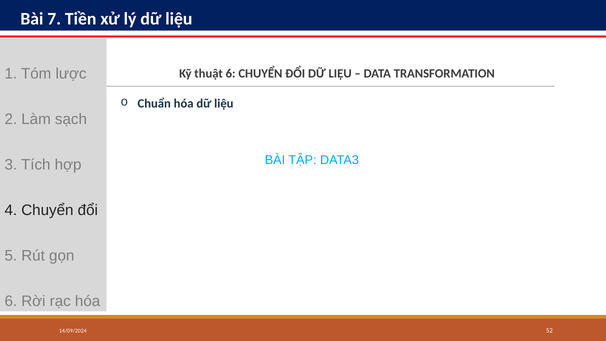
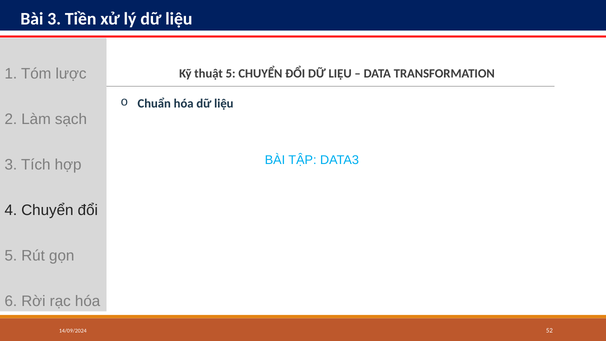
Bài 7: 7 -> 3
thuật 6: 6 -> 5
